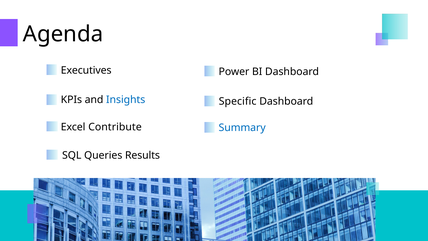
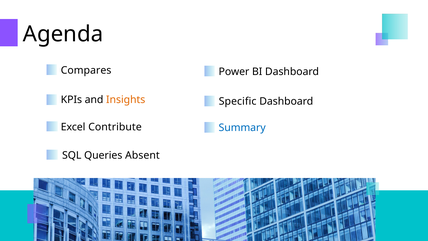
Executives: Executives -> Compares
Insights colour: blue -> orange
Results: Results -> Absent
